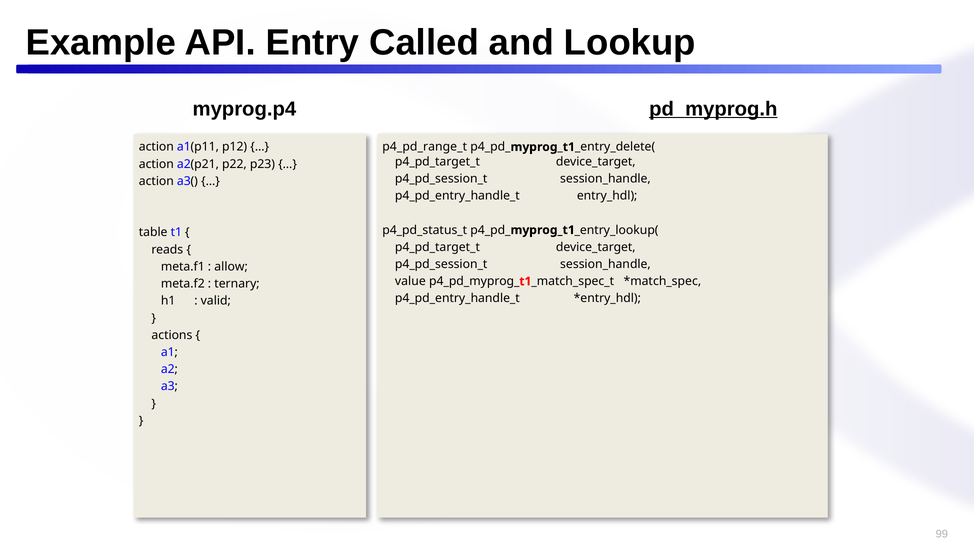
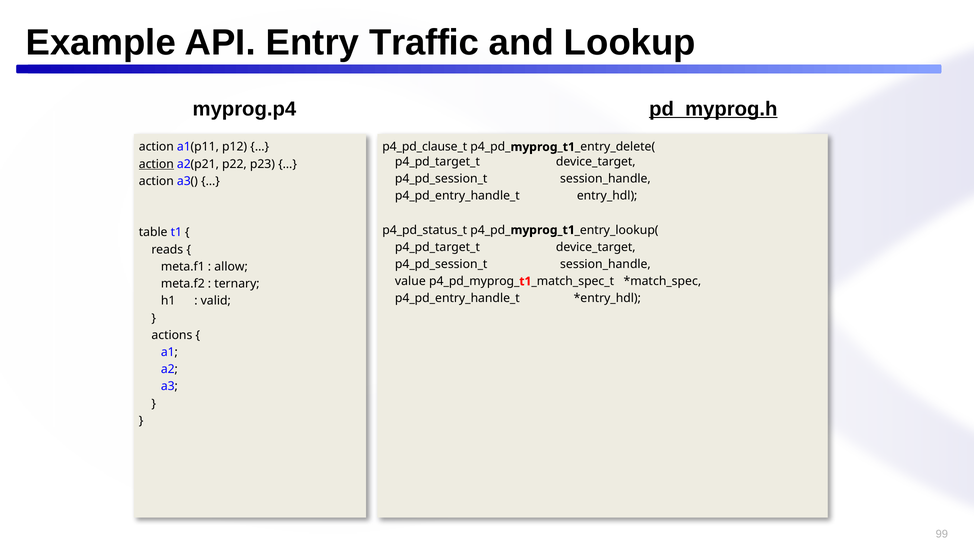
Called: Called -> Traffic
p4_pd_range_t: p4_pd_range_t -> p4_pd_clause_t
action at (156, 164) underline: none -> present
